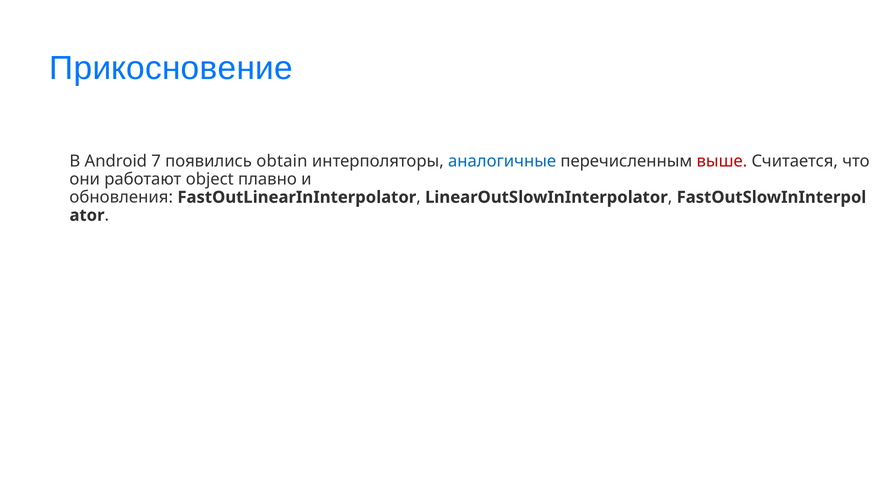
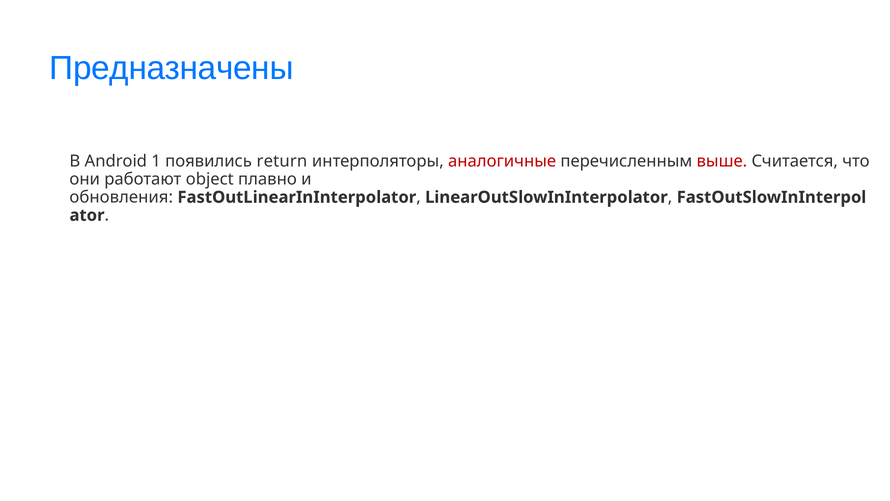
Прикосновение: Прикосновение -> Предназначены
7: 7 -> 1
obtain: obtain -> return
аналогичные colour: blue -> red
